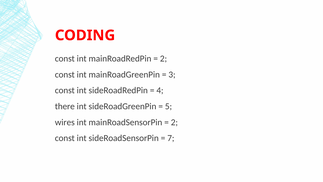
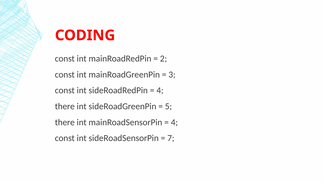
wires at (65, 122): wires -> there
2 at (174, 122): 2 -> 4
